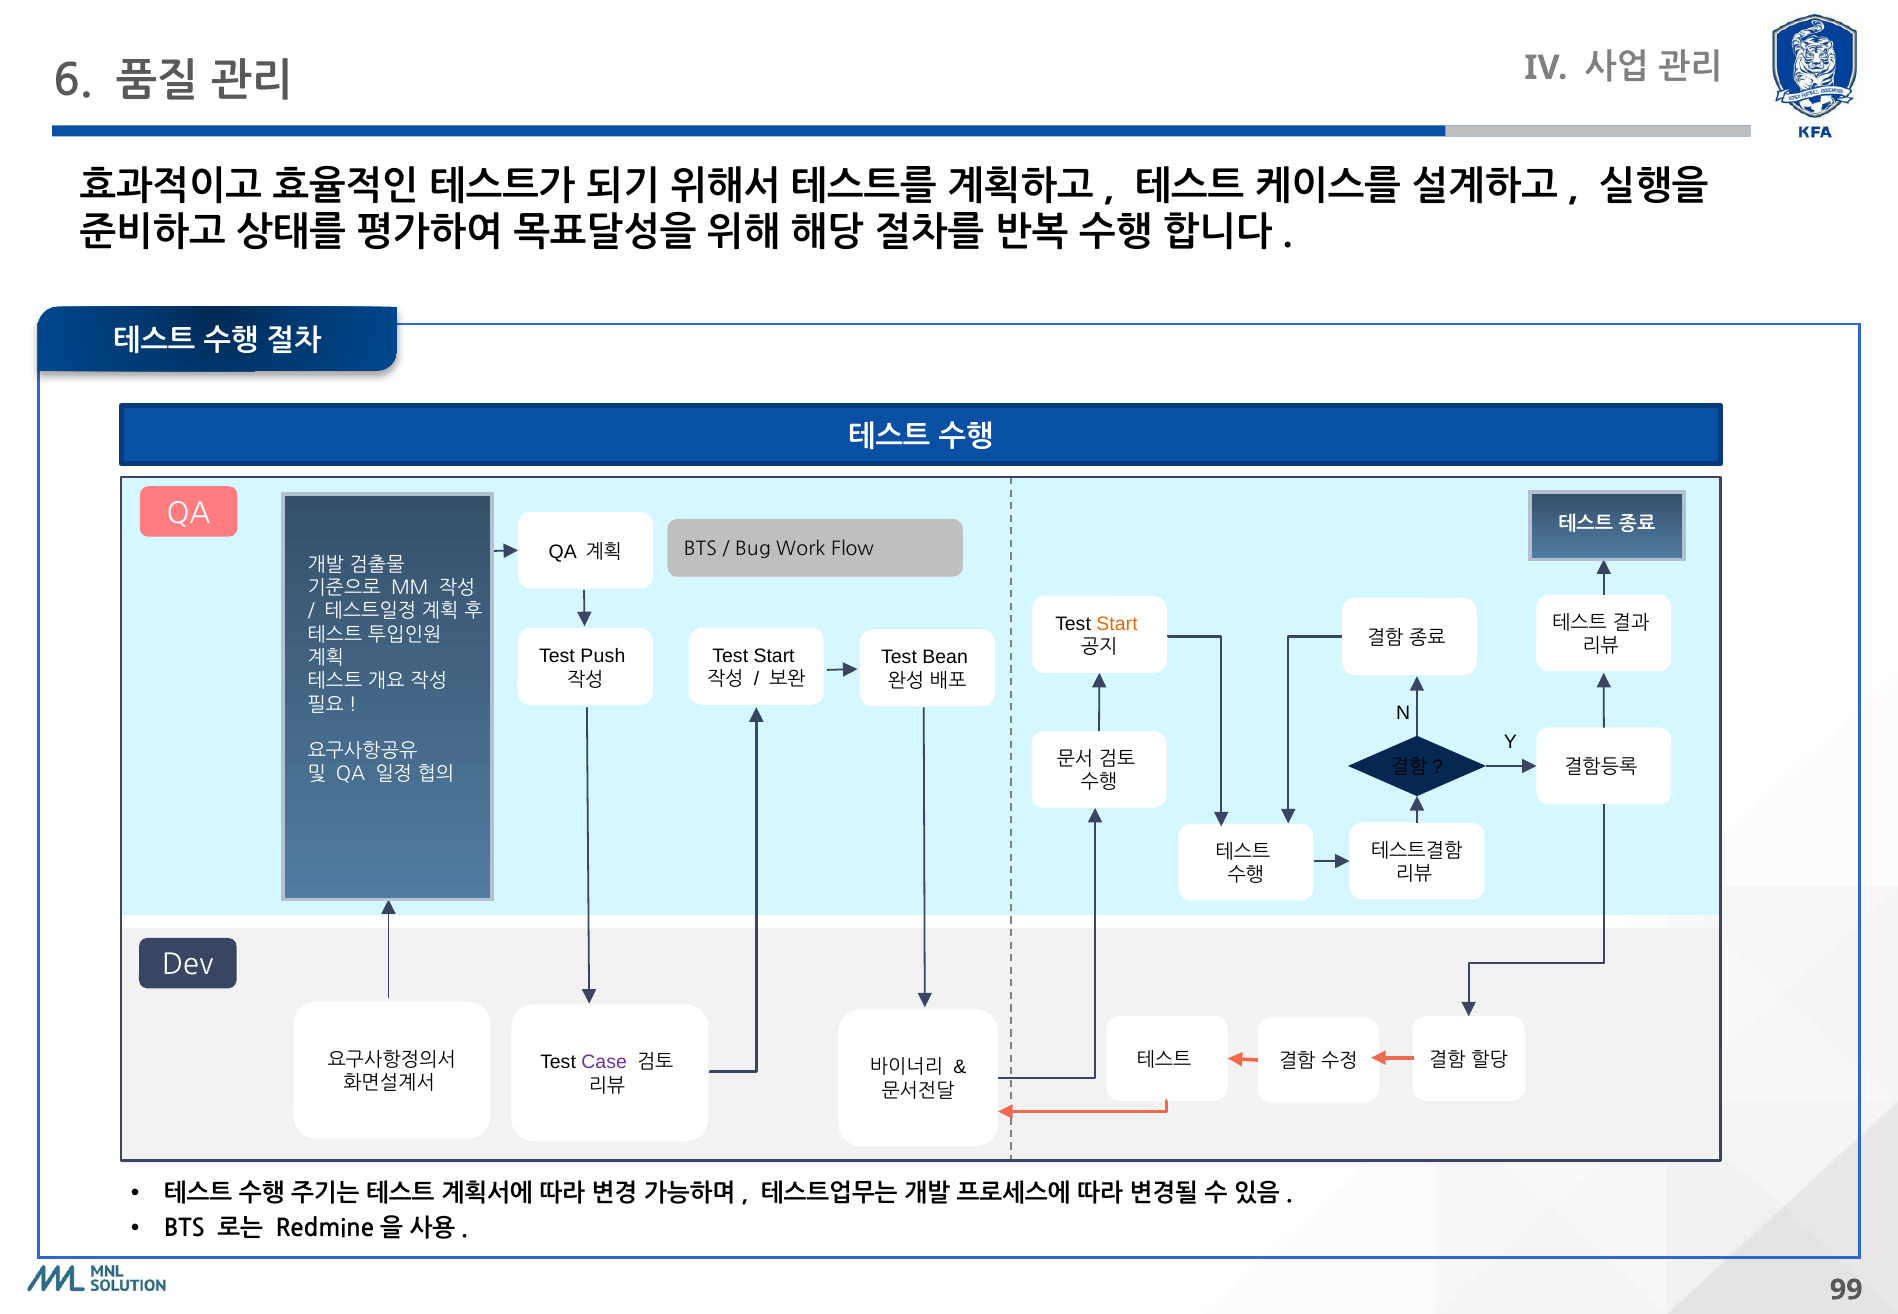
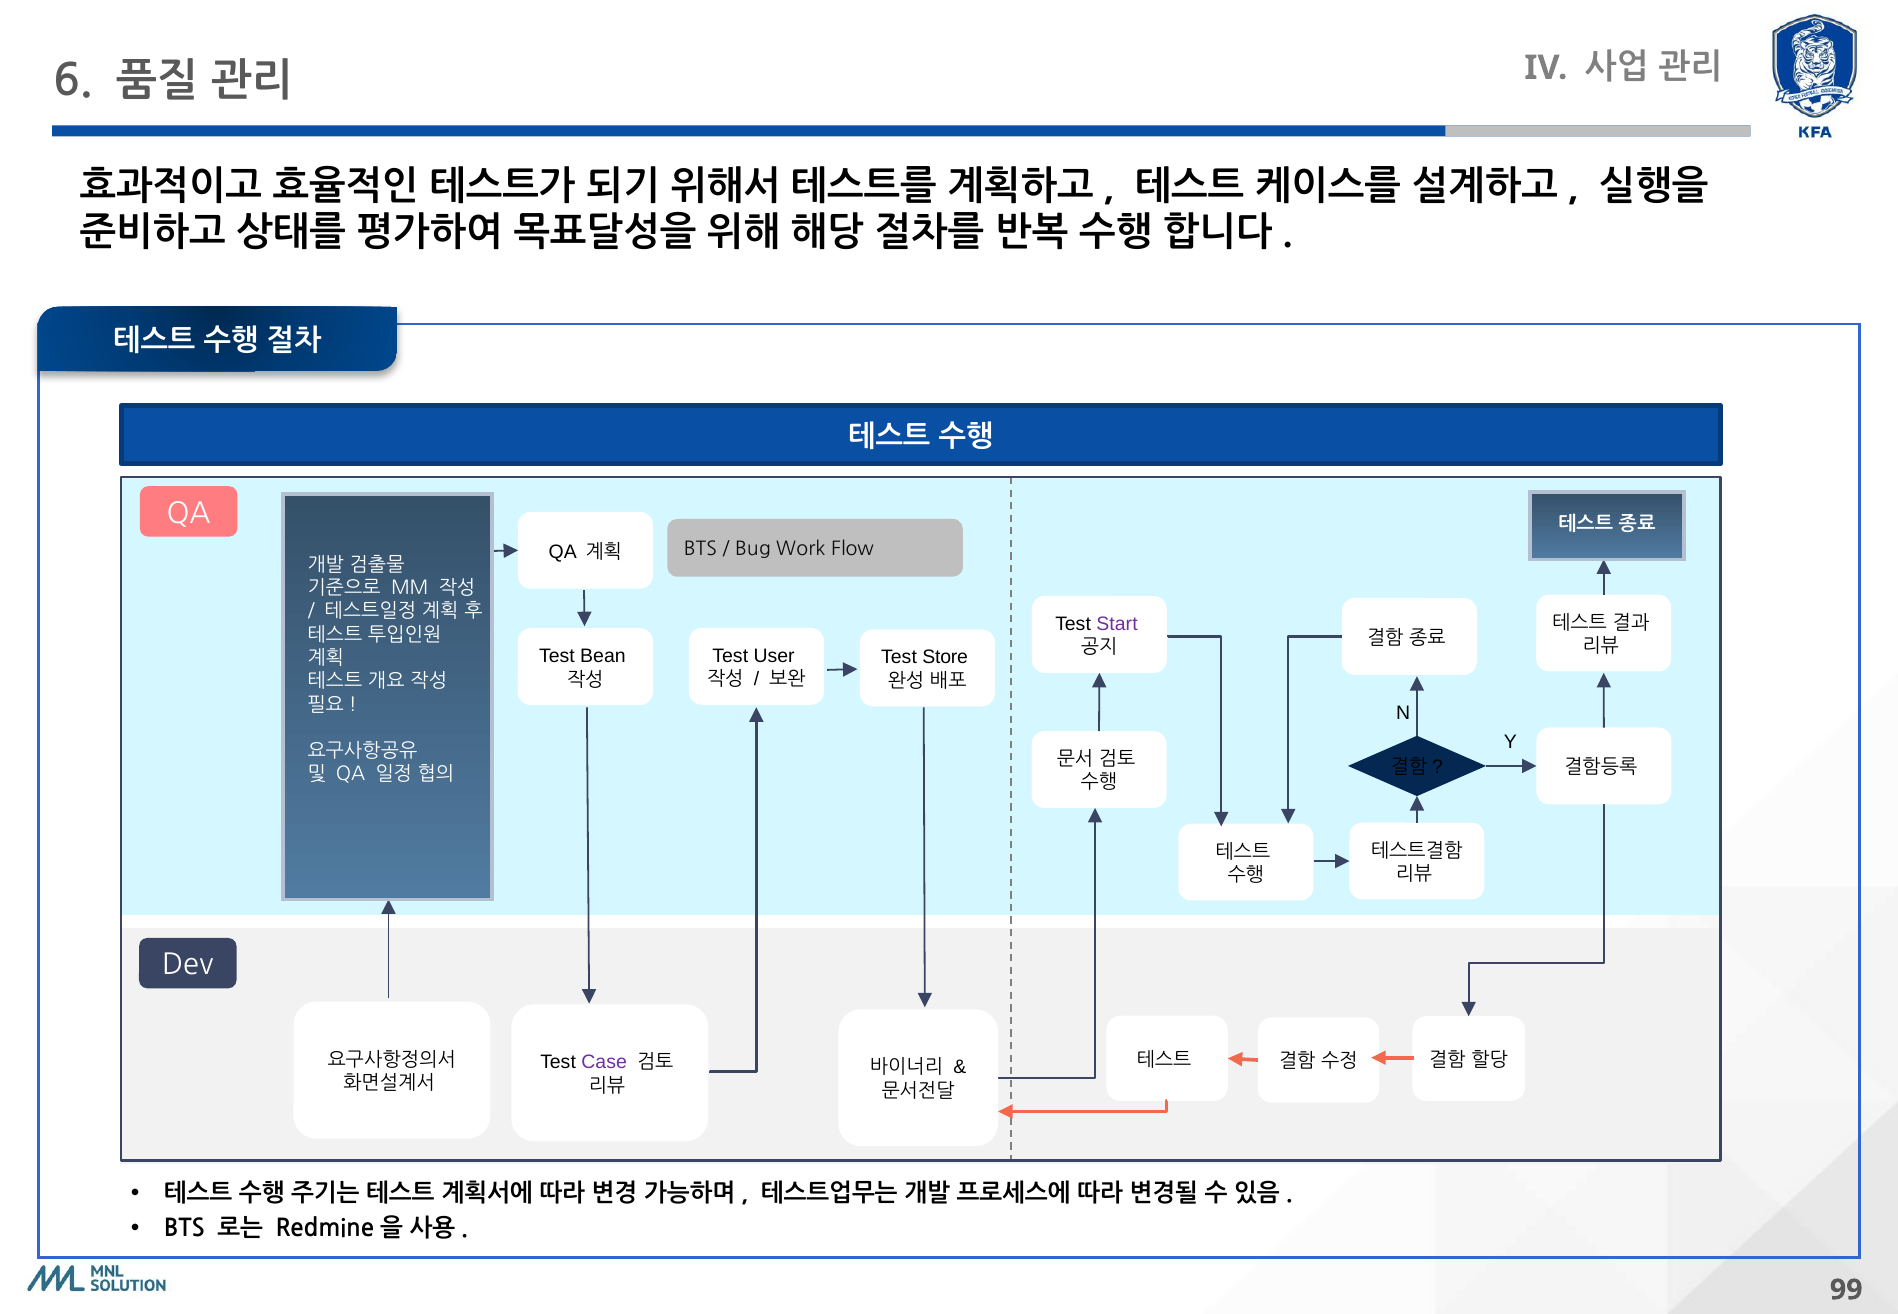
Start at (1117, 624) colour: orange -> purple
Start at (774, 656): Start -> User
Push: Push -> Bean
Bean: Bean -> Store
